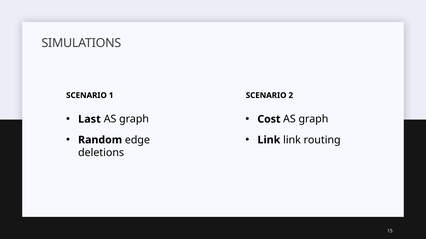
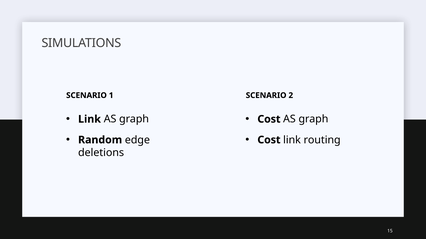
Last at (89, 119): Last -> Link
Link at (269, 140): Link -> Cost
